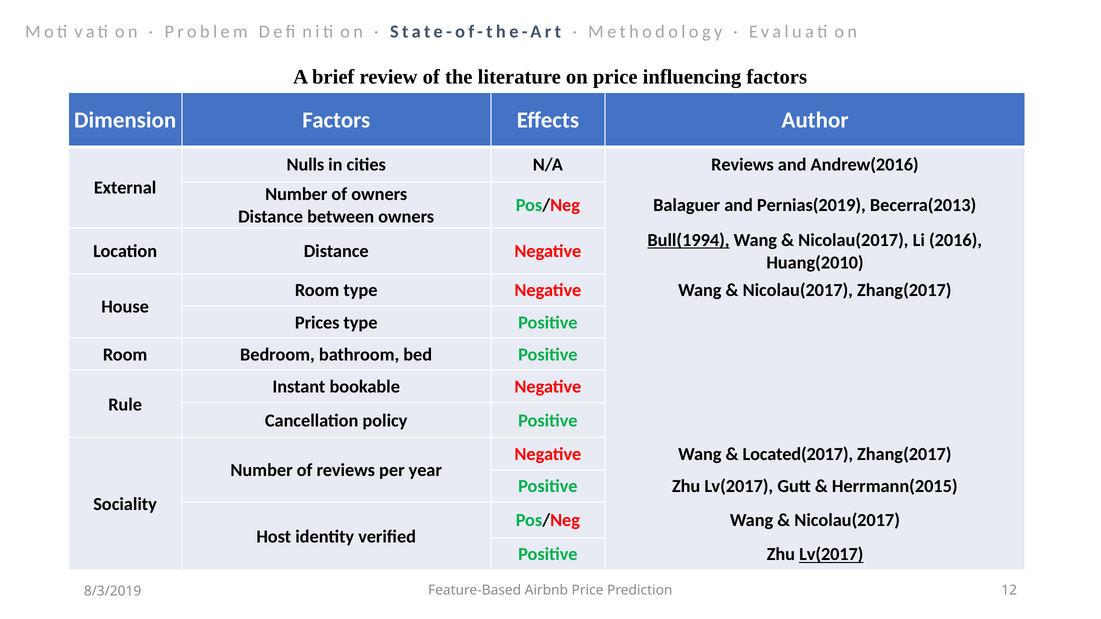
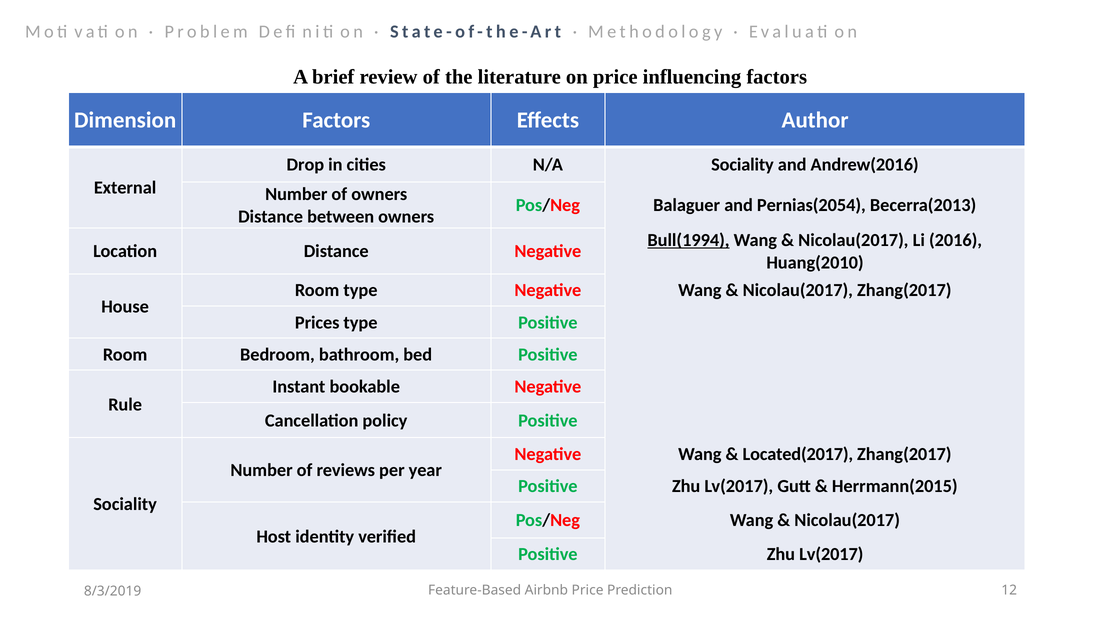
Nulls: Nulls -> Drop
N/A Reviews: Reviews -> Sociality
Pernias(2019: Pernias(2019 -> Pernias(2054
Lv(2017 at (831, 555) underline: present -> none
